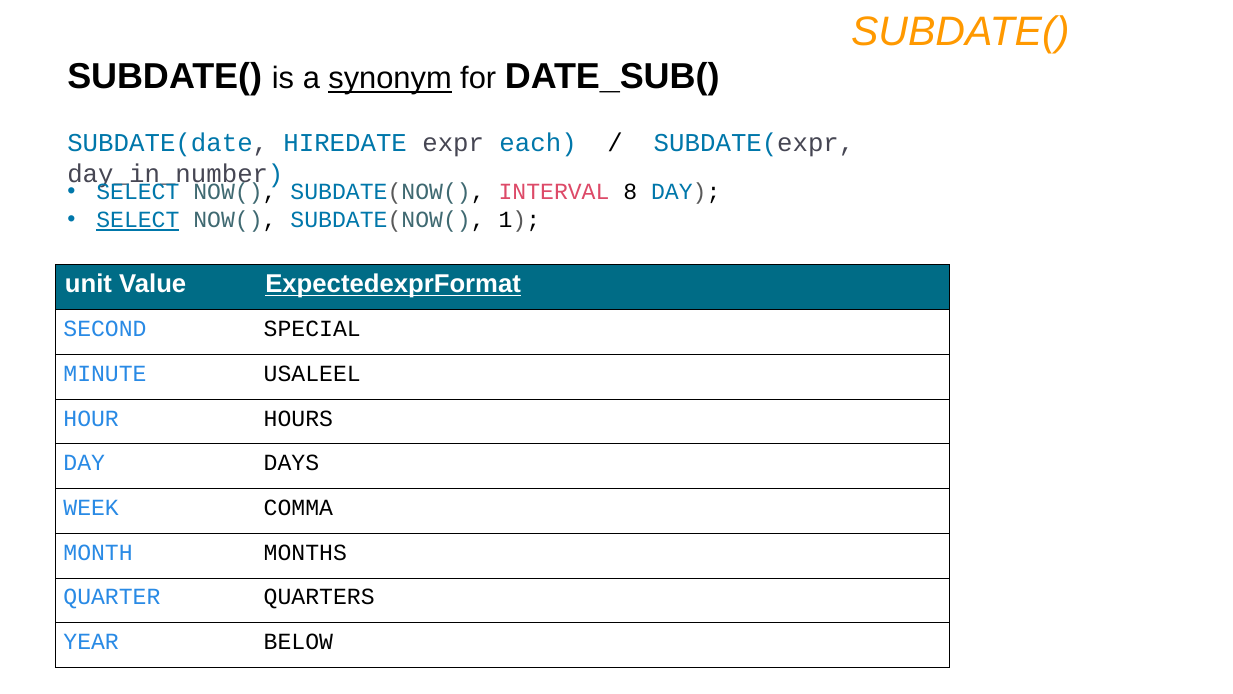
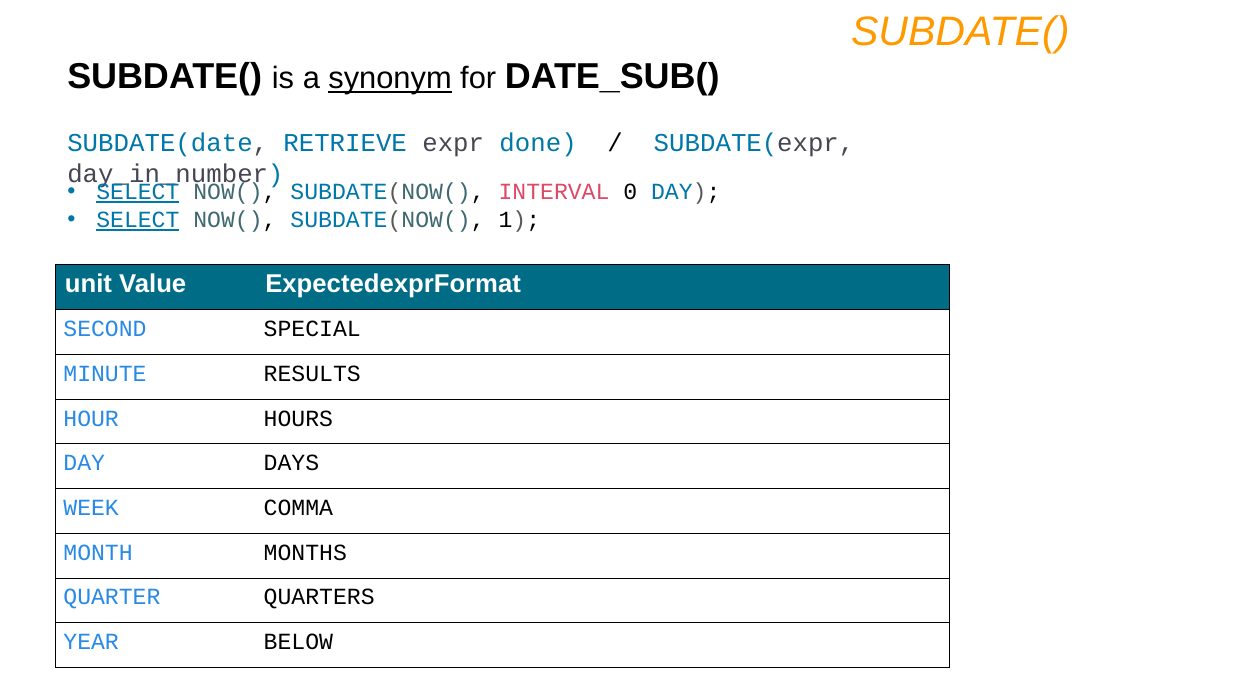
HIREDATE: HIREDATE -> RETRIEVE
each: each -> done
SELECT at (138, 192) underline: none -> present
8: 8 -> 0
ExpectedexprFormat underline: present -> none
USALEEL: USALEEL -> RESULTS
